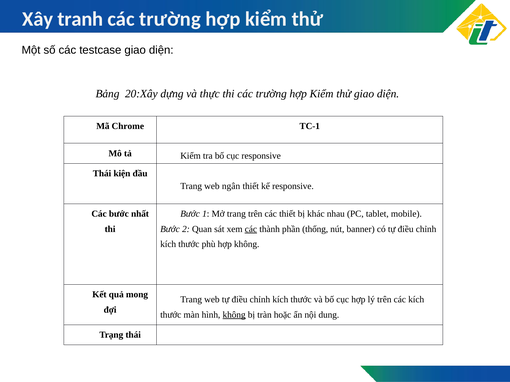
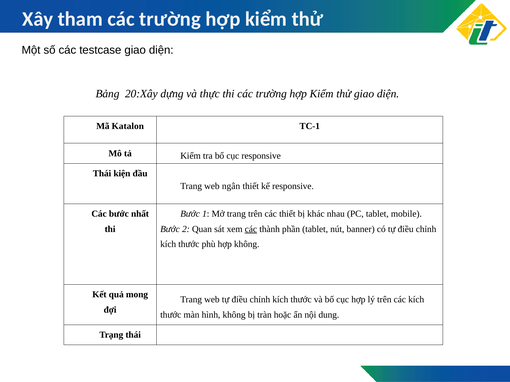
tranh: tranh -> tham
Chrome: Chrome -> Katalon
phần thống: thống -> tablet
không at (234, 315) underline: present -> none
